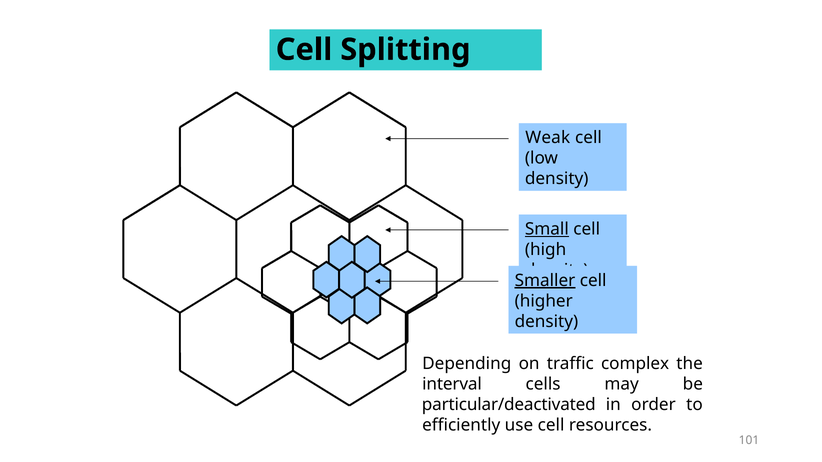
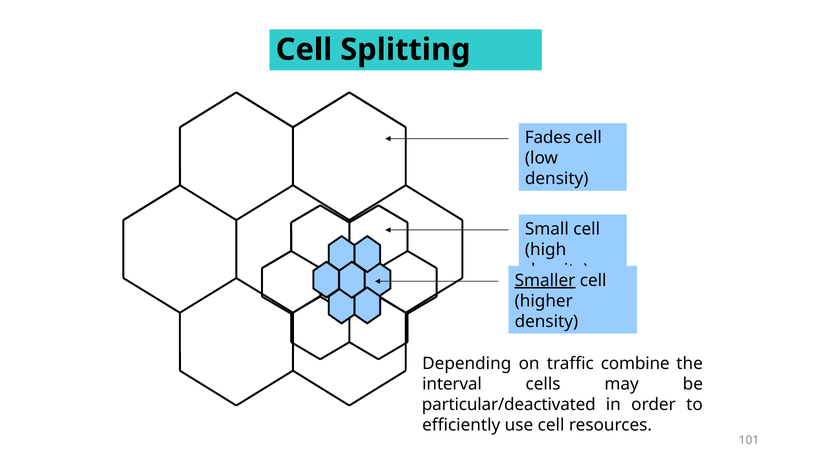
Weak: Weak -> Fades
Small underline: present -> none
complex: complex -> combine
